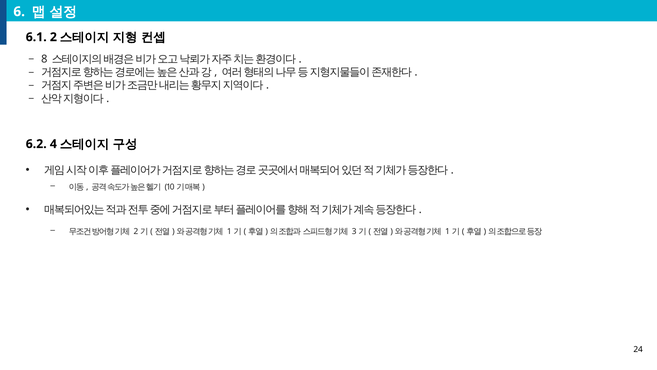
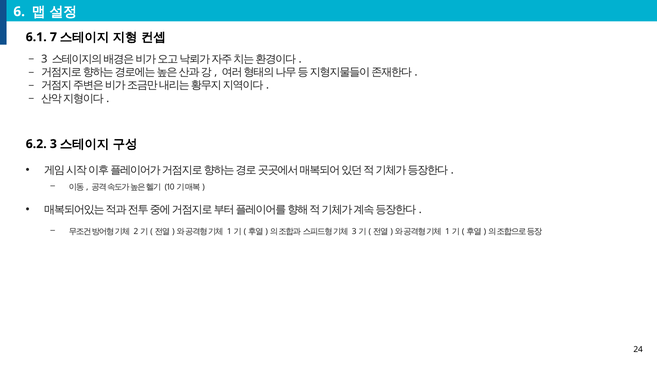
2: 2 -> 7
8 at (44, 59): 8 -> 3
6.2 4: 4 -> 3
